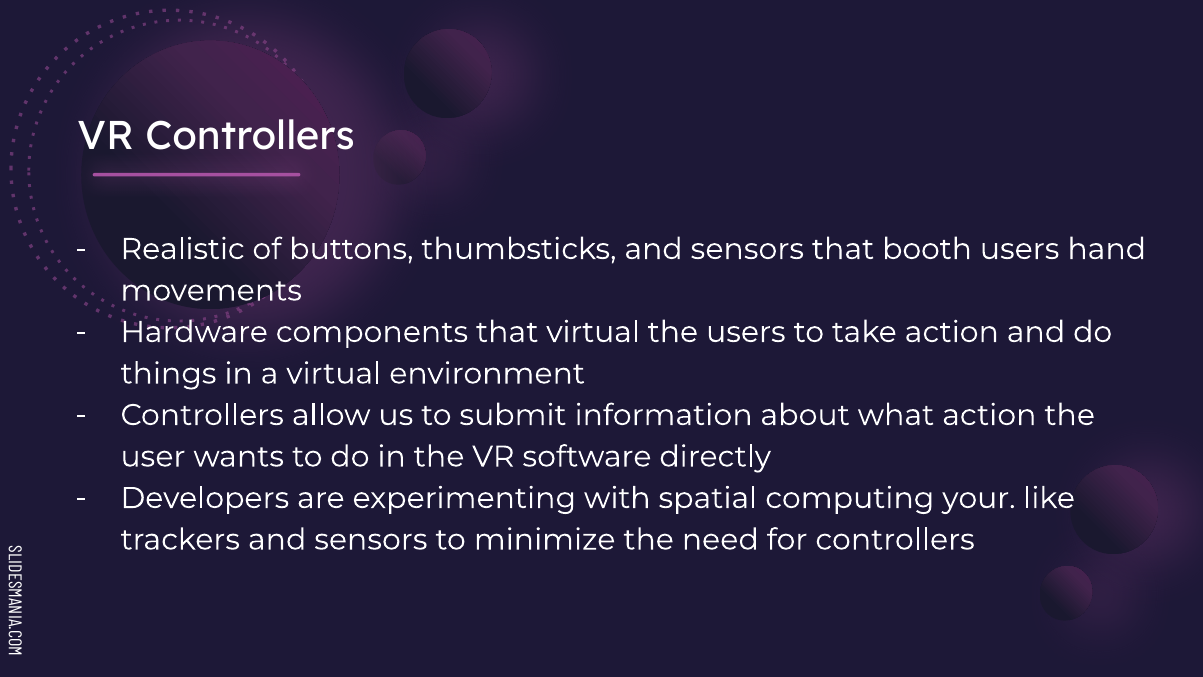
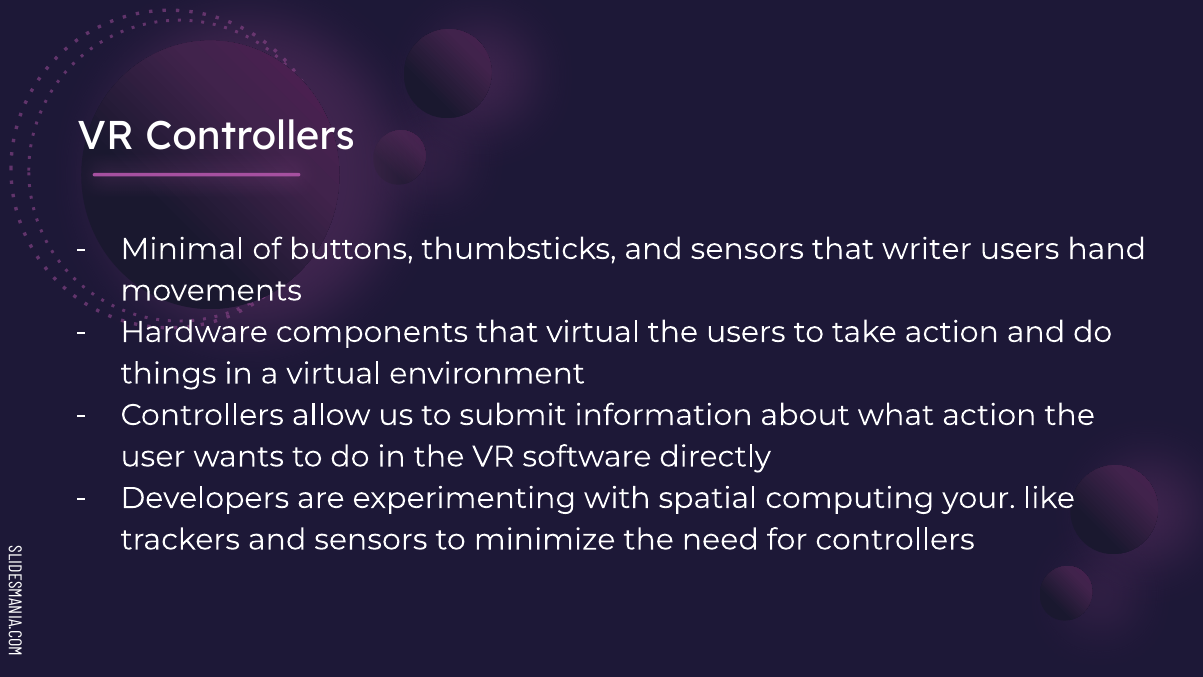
Realistic: Realistic -> Minimal
booth: booth -> writer
